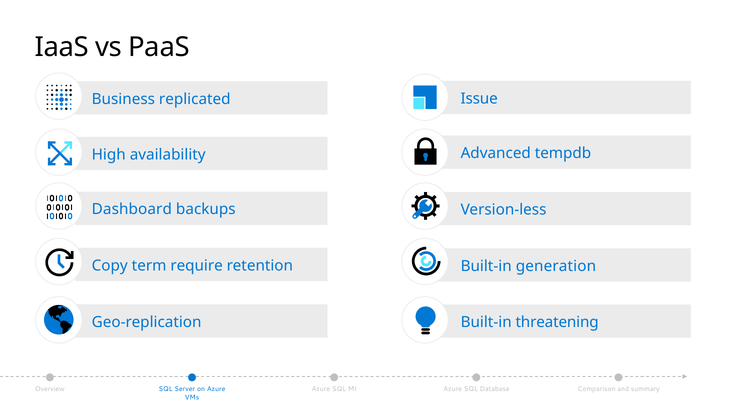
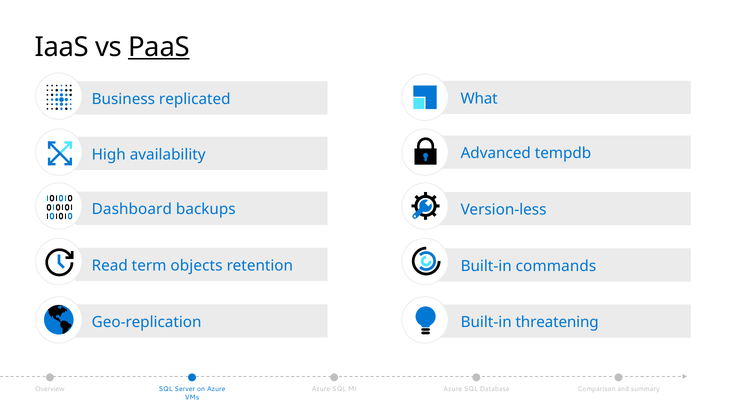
PaaS underline: none -> present
Issue: Issue -> What
Copy: Copy -> Read
require: require -> objects
generation: generation -> commands
